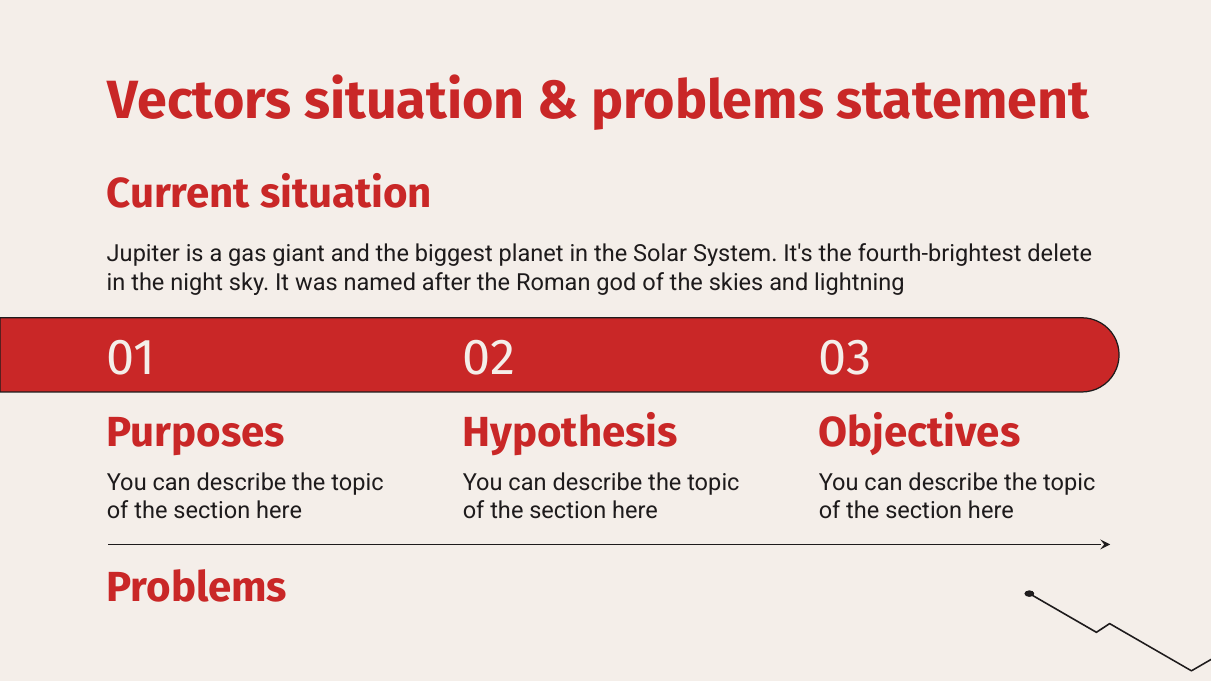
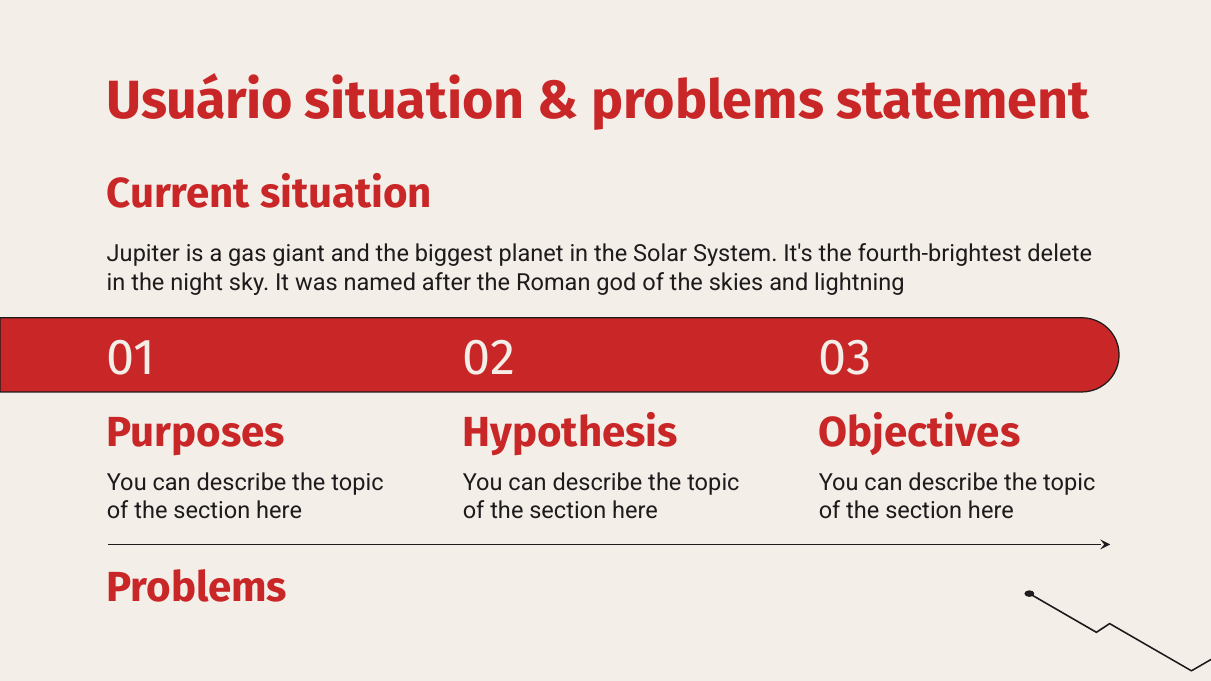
Vectors: Vectors -> Usuário
